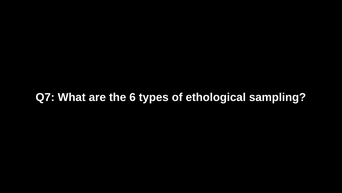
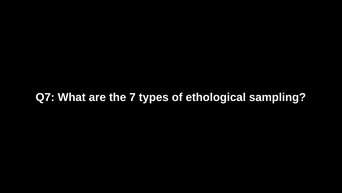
6: 6 -> 7
